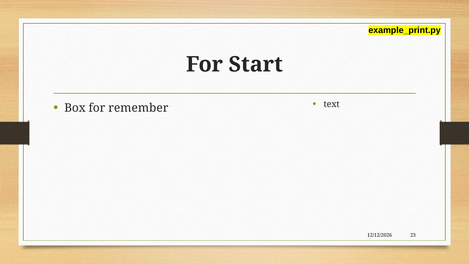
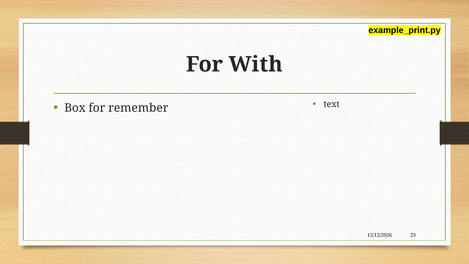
Start: Start -> With
